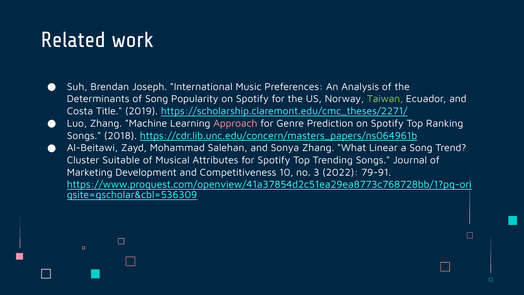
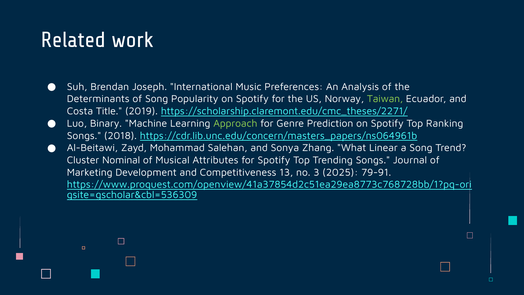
Luo Zhang: Zhang -> Binary
Approach colour: pink -> light green
Suitable: Suitable -> Nominal
10: 10 -> 13
2022: 2022 -> 2025
